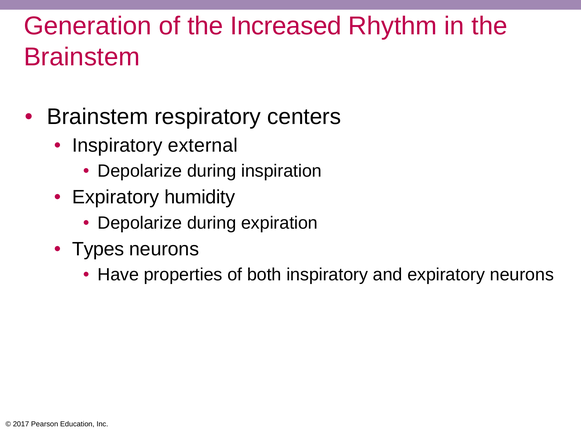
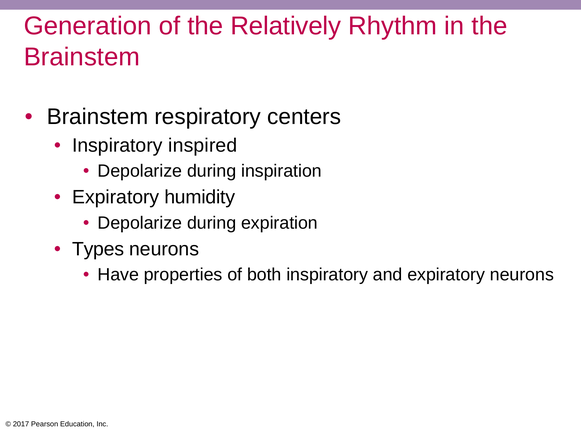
Increased: Increased -> Relatively
external: external -> inspired
